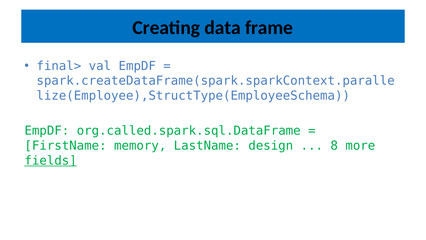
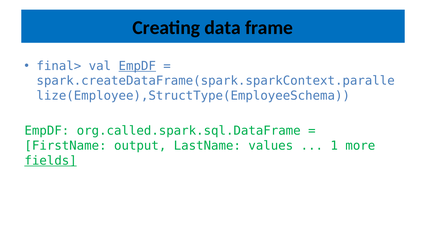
EmpDF at (137, 66) underline: none -> present
memory: memory -> output
design: design -> values
8: 8 -> 1
